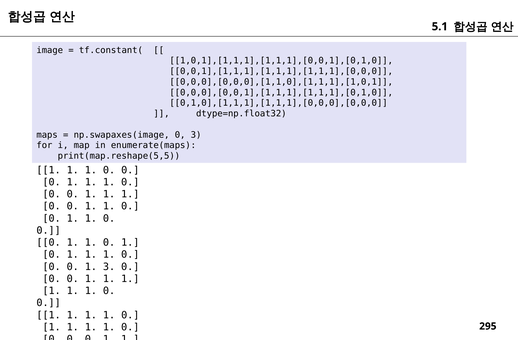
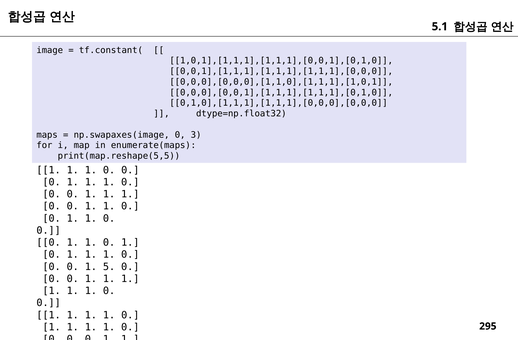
1 3: 3 -> 5
